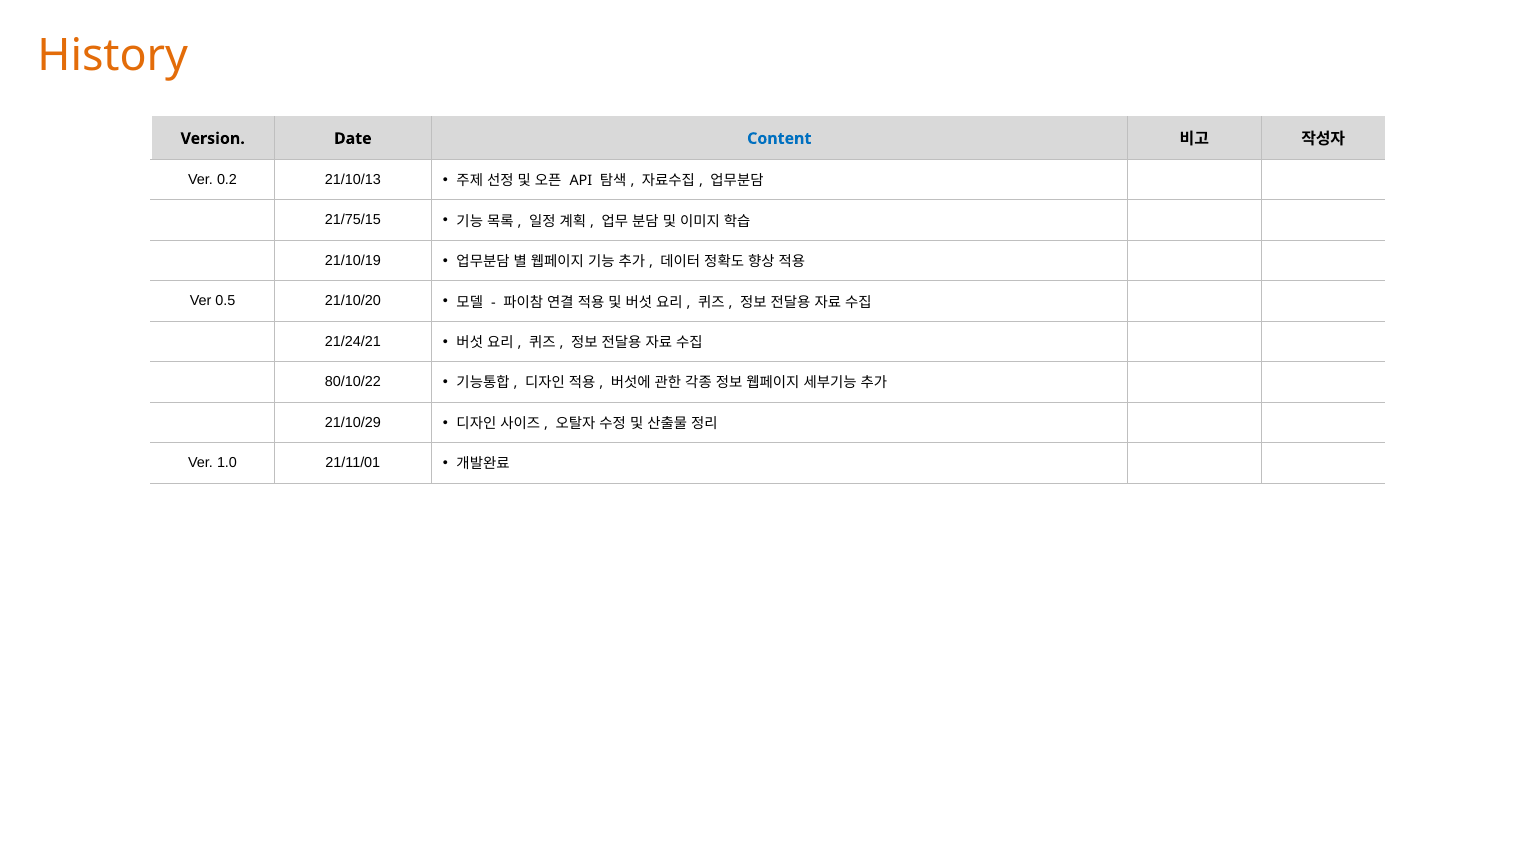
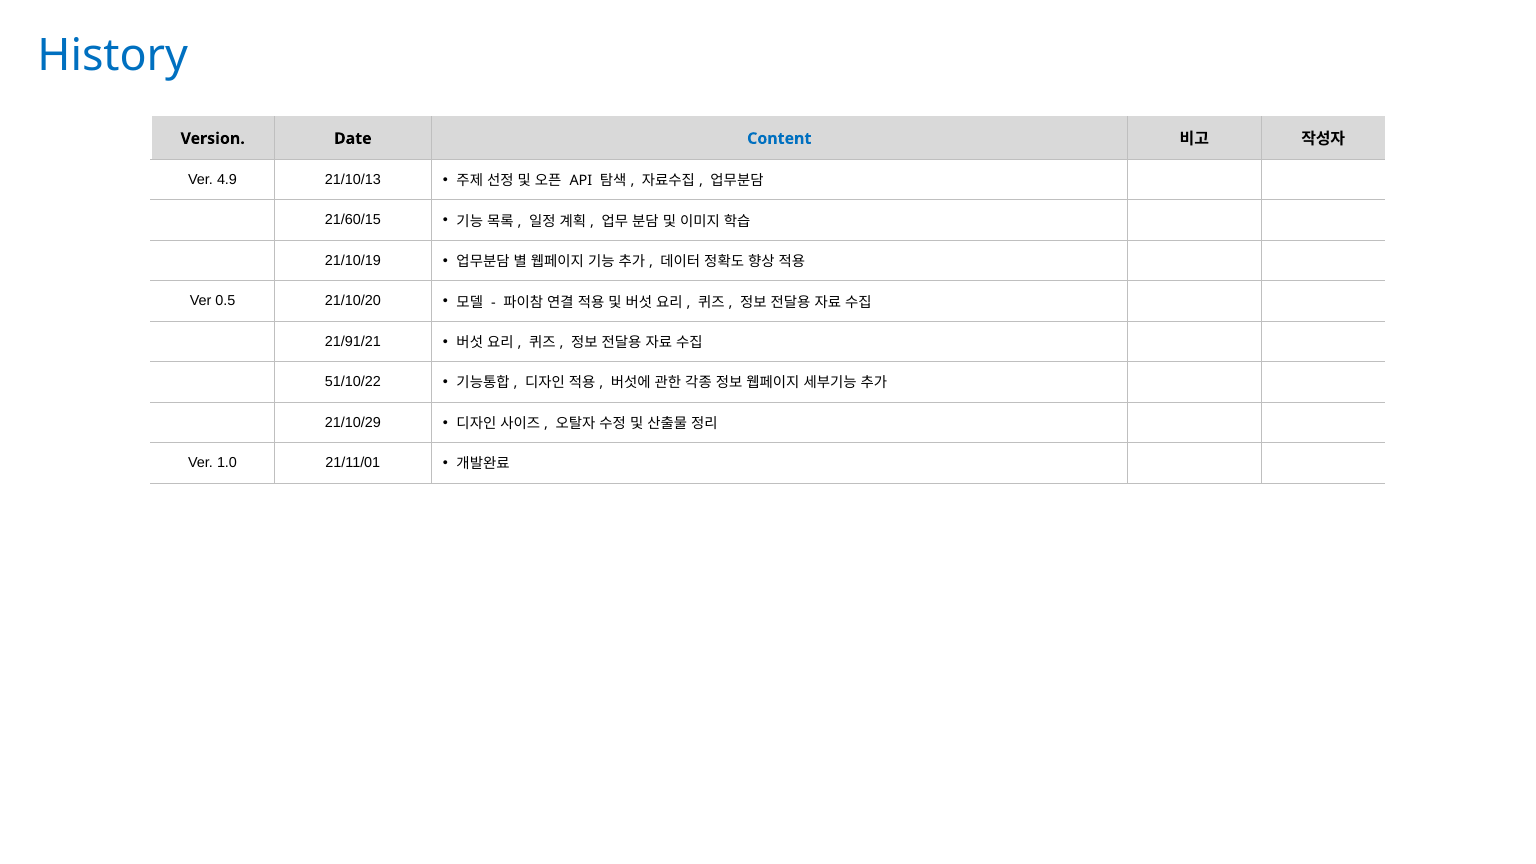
History colour: orange -> blue
0.2: 0.2 -> 4.9
21/75/15: 21/75/15 -> 21/60/15
21/24/21: 21/24/21 -> 21/91/21
80/10/22: 80/10/22 -> 51/10/22
